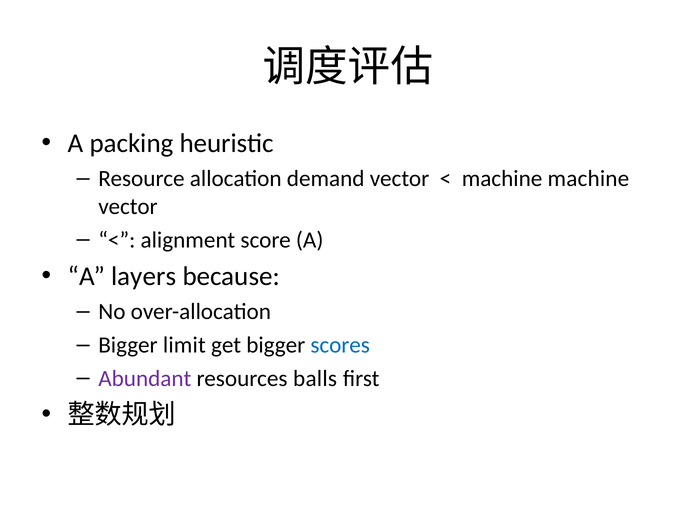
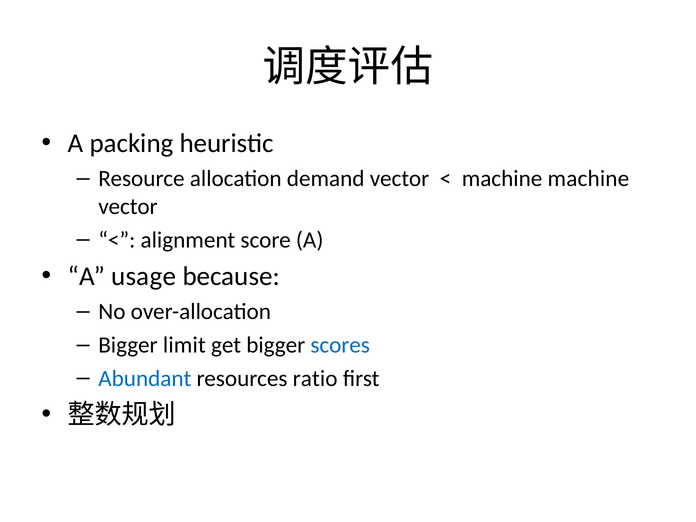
layers: layers -> usage
Abundant colour: purple -> blue
balls: balls -> ratio
